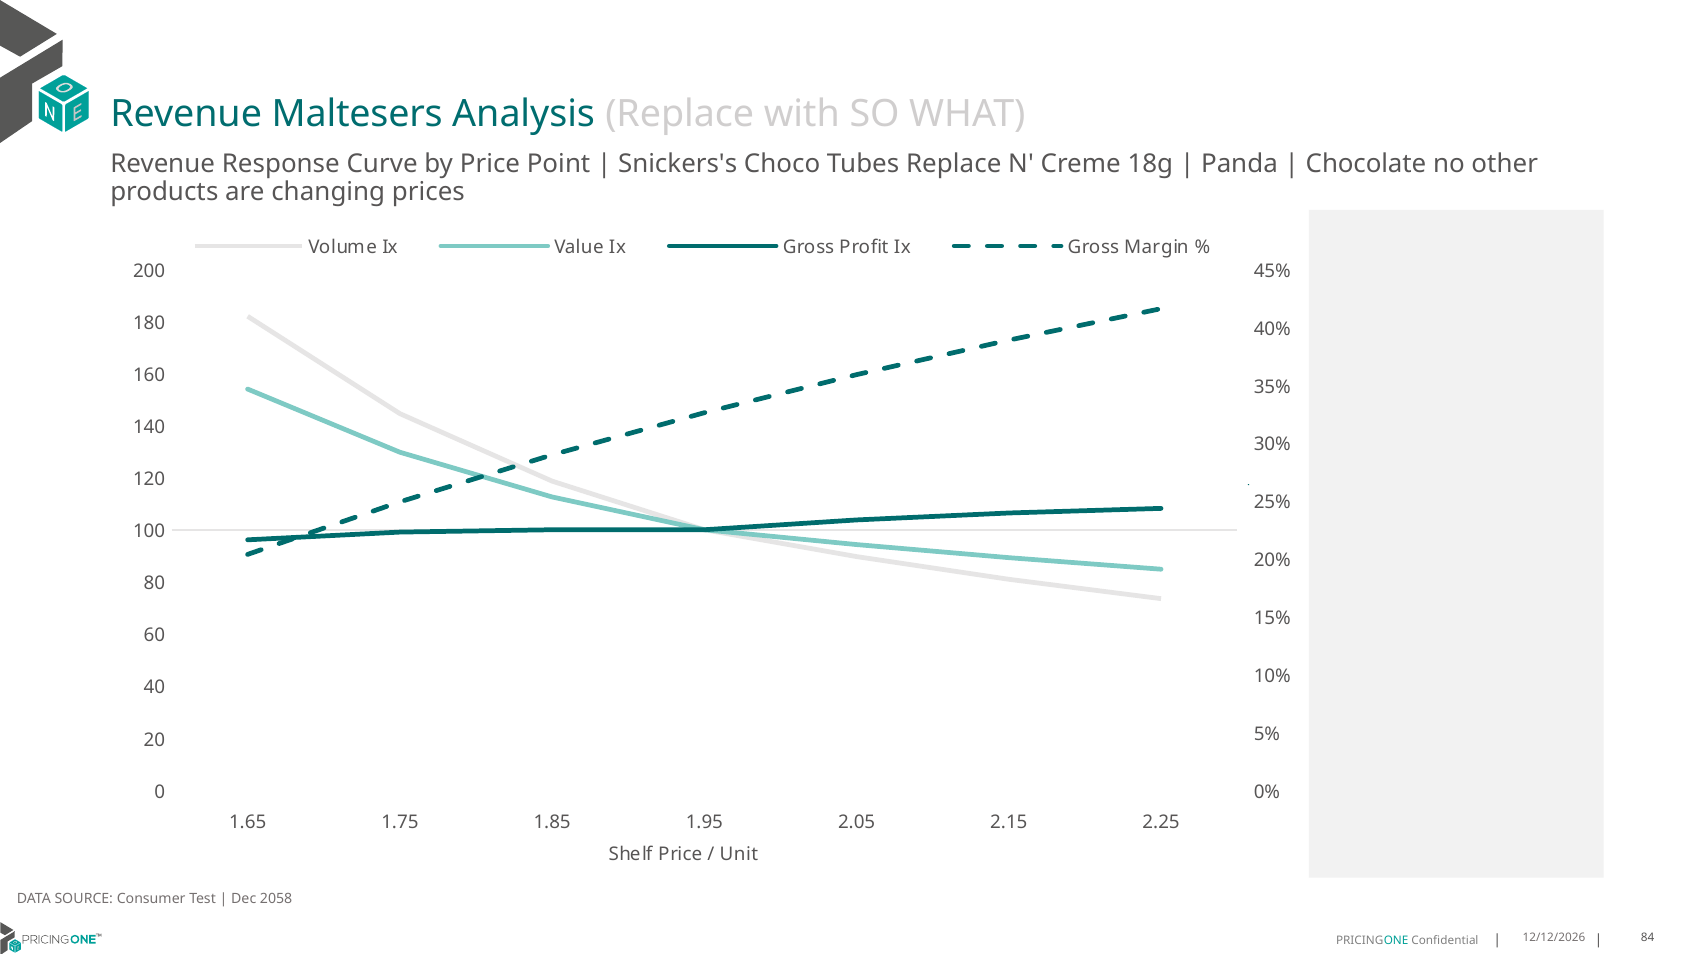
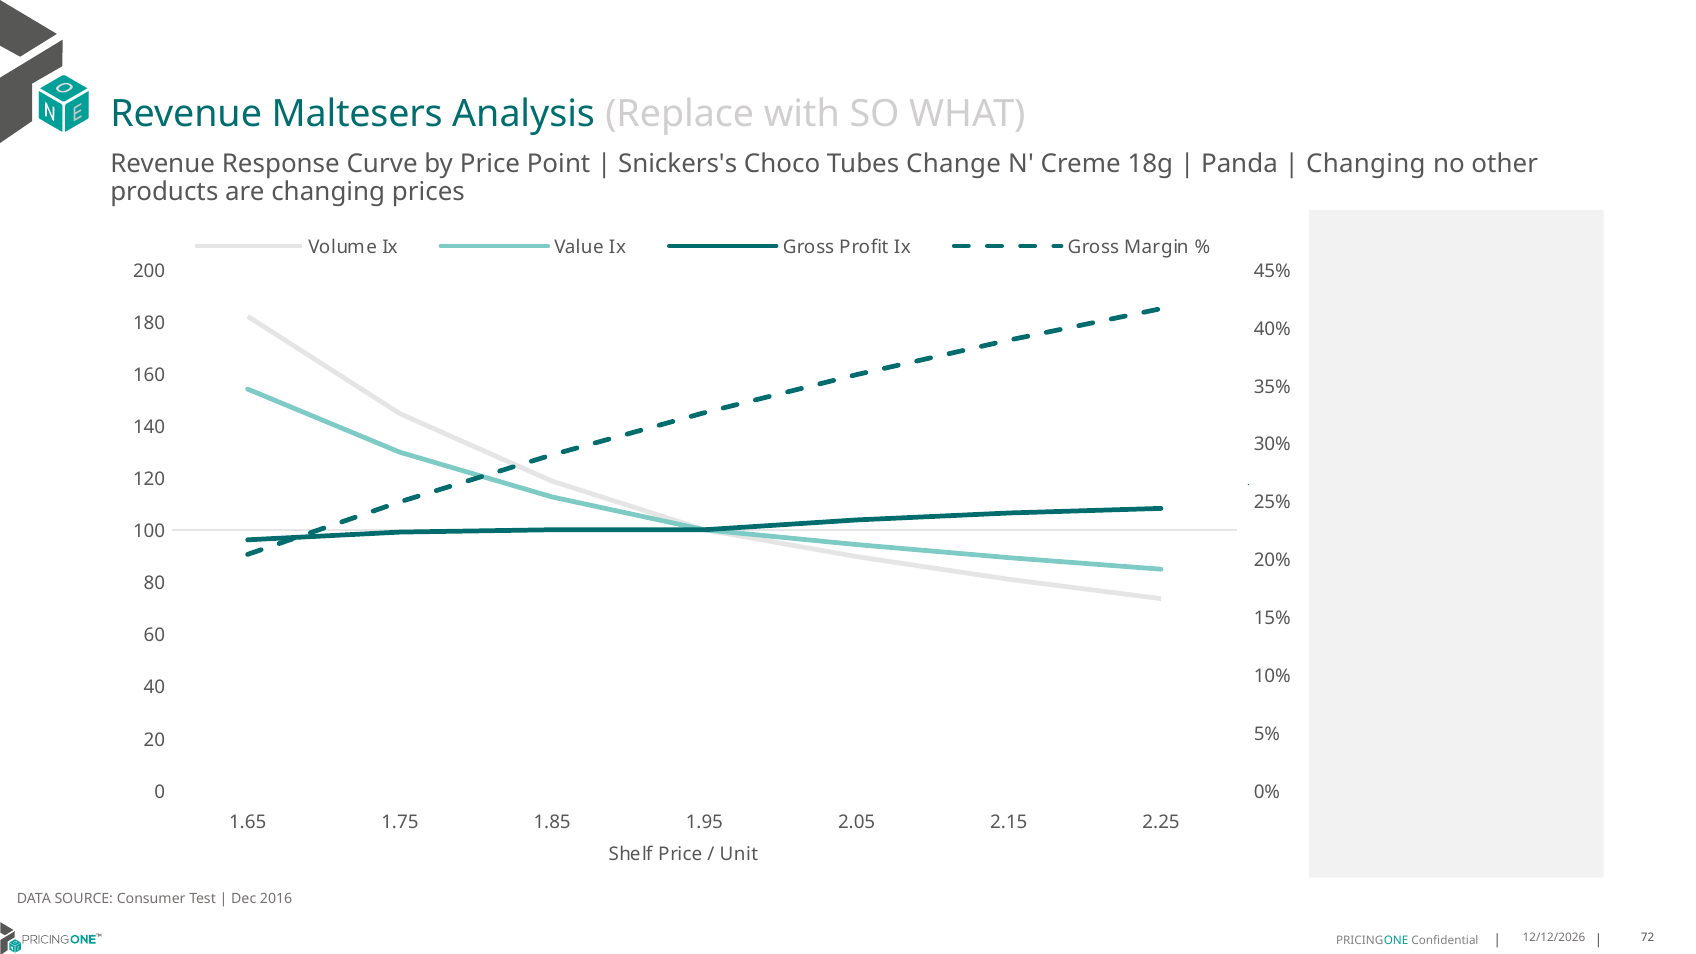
Tubes Replace: Replace -> Change
Chocolate at (1366, 164): Chocolate -> Changing
2058: 2058 -> 2016
84: 84 -> 72
